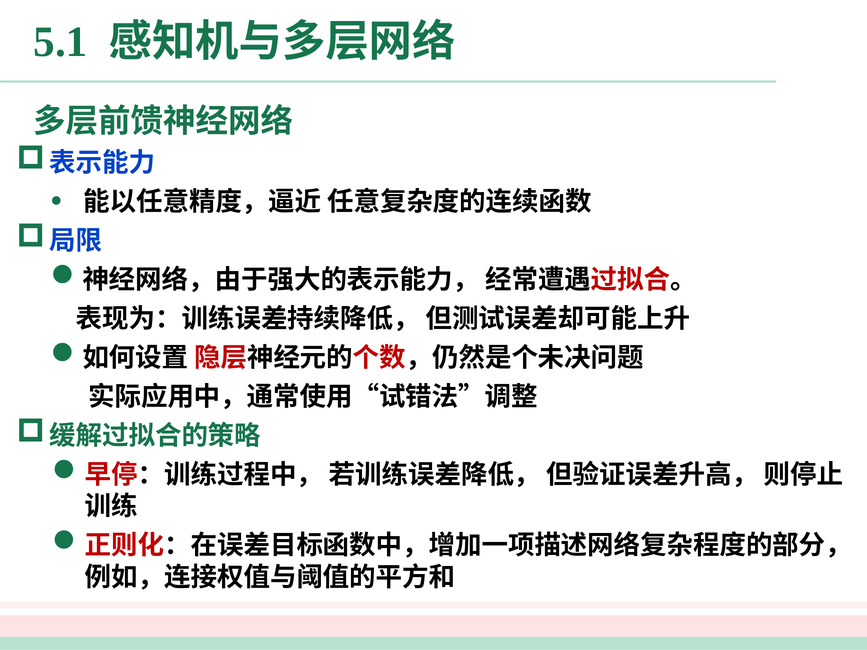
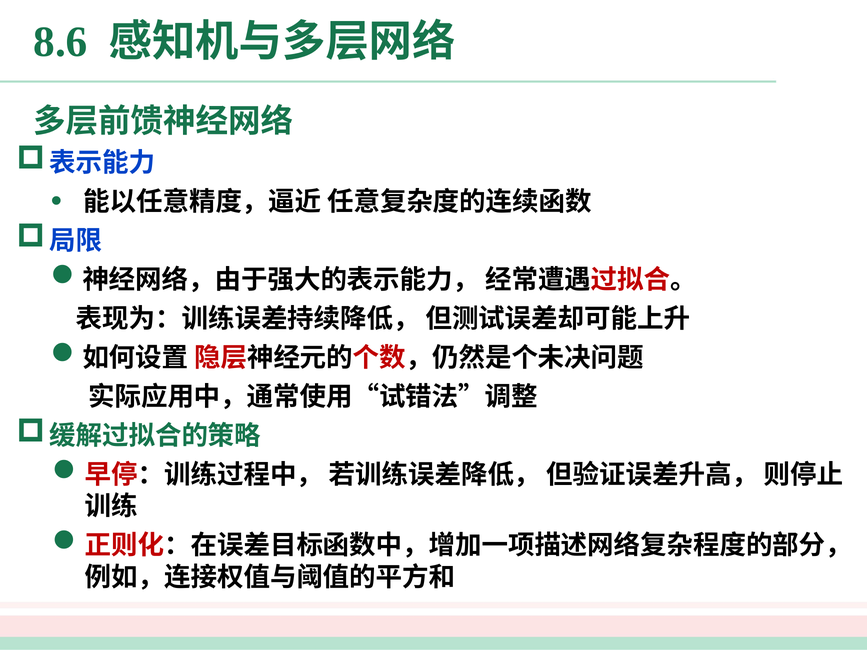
5.1: 5.1 -> 8.6
